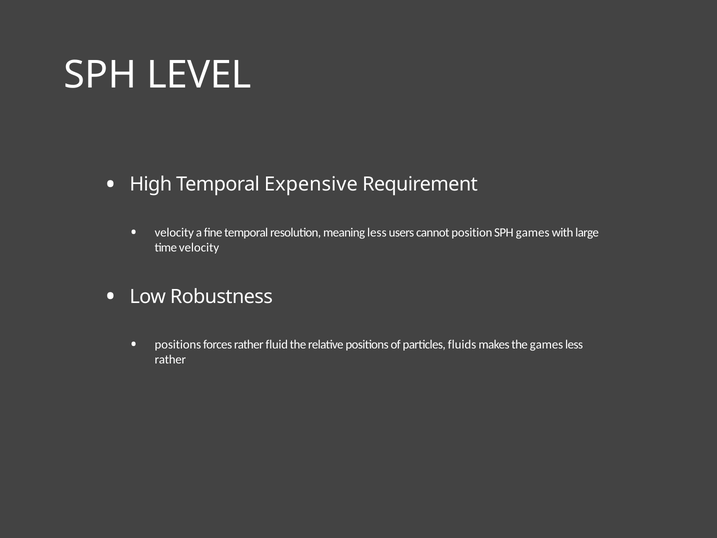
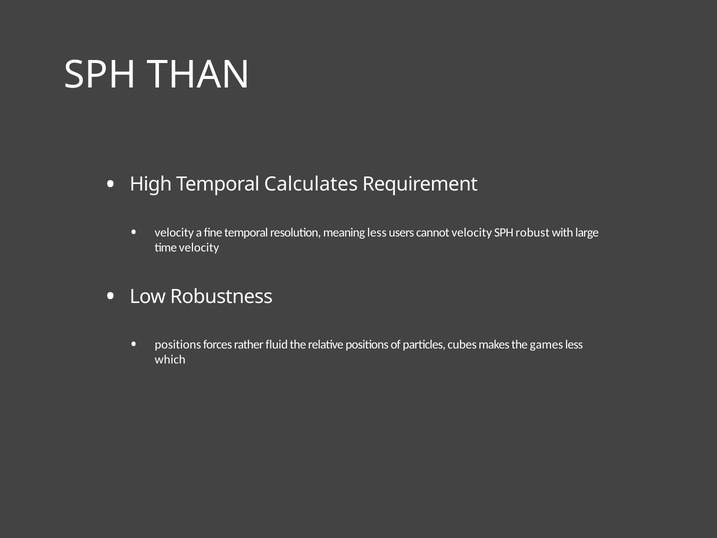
LEVEL: LEVEL -> THAN
Expensive: Expensive -> Calculates
cannot position: position -> velocity
SPH games: games -> robust
fluids: fluids -> cubes
rather at (170, 360): rather -> which
